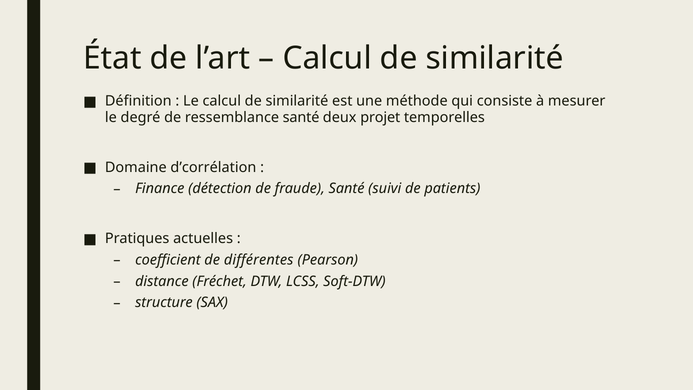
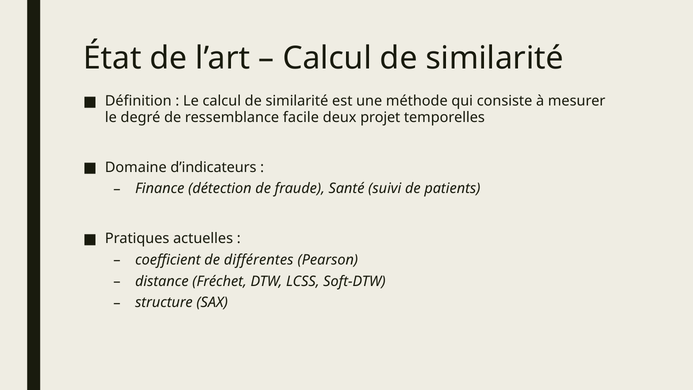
ressemblance santé: santé -> facile
d’corrélation: d’corrélation -> d’indicateurs
